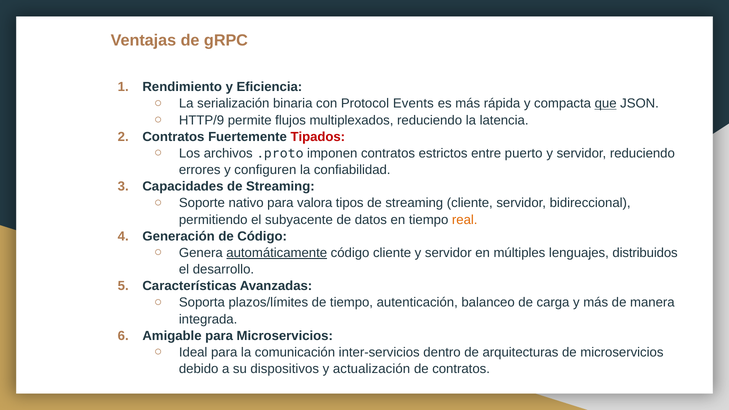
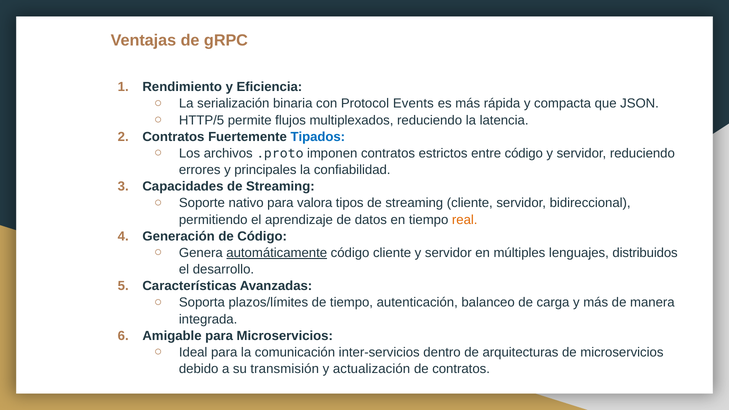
que underline: present -> none
HTTP/9: HTTP/9 -> HTTP/5
Tipados colour: red -> blue
entre puerto: puerto -> código
configuren: configuren -> principales
subyacente: subyacente -> aprendizaje
dispositivos: dispositivos -> transmisión
